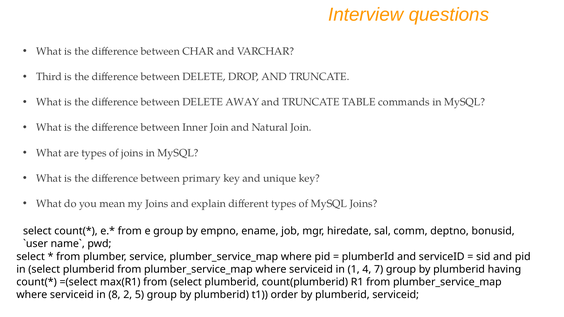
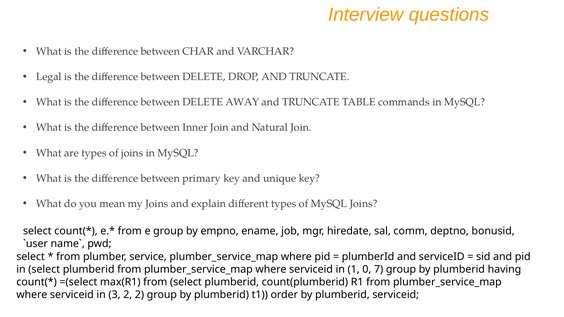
Third: Third -> Legal
4: 4 -> 0
8: 8 -> 3
2 5: 5 -> 2
